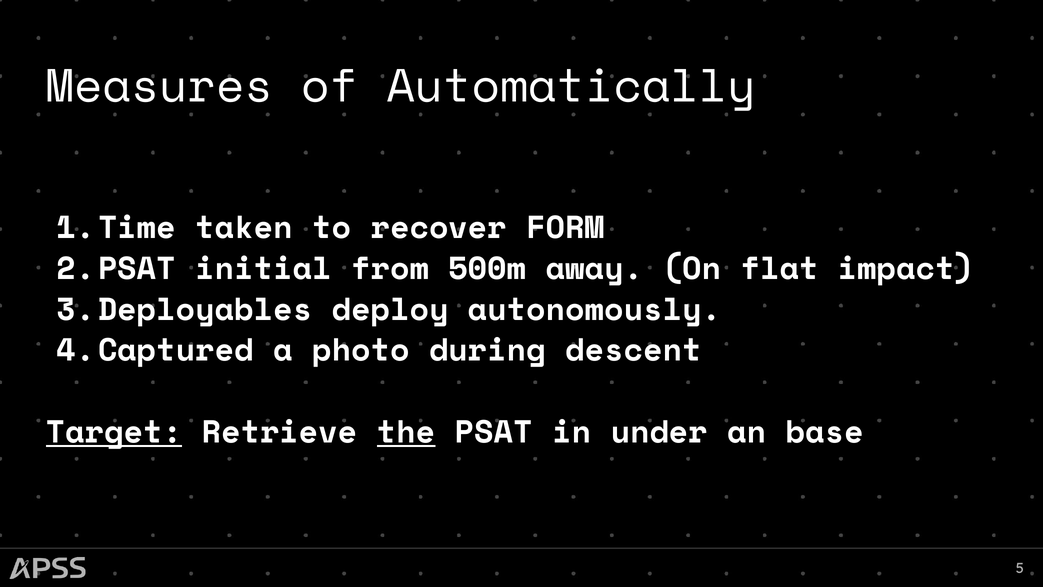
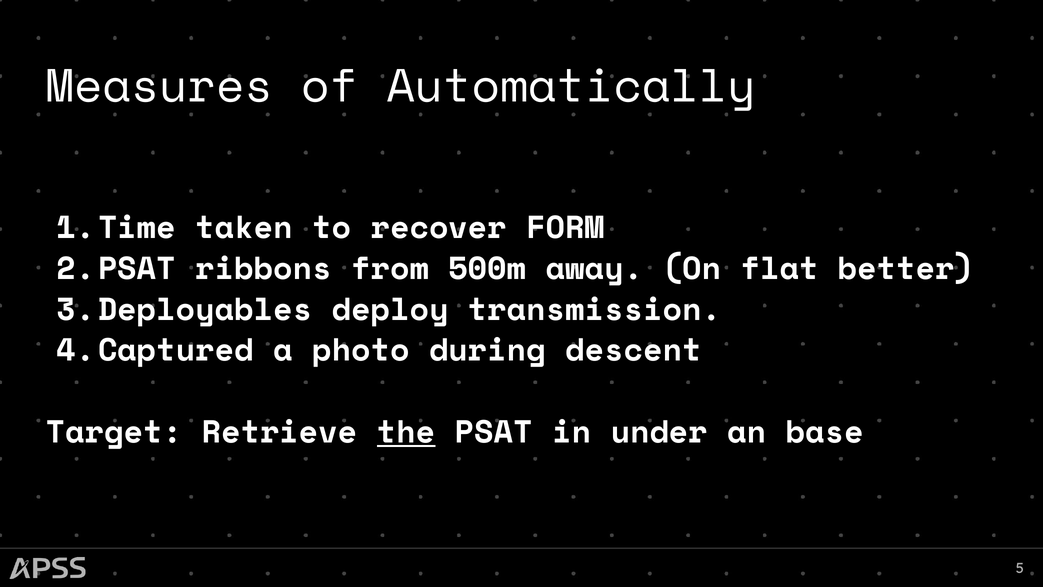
initial: initial -> ribbons
impact: impact -> better
autonomously: autonomously -> transmission
Target underline: present -> none
